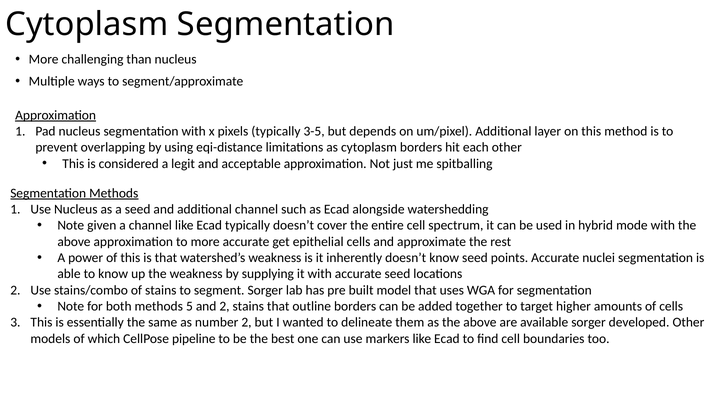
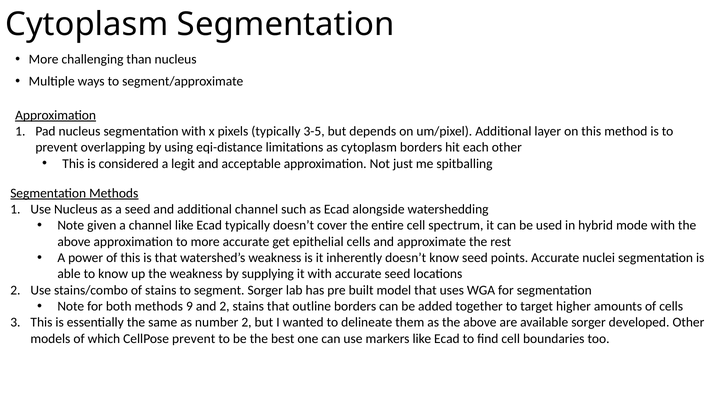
5: 5 -> 9
CellPose pipeline: pipeline -> prevent
